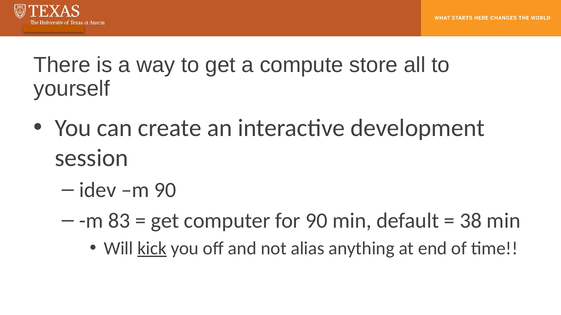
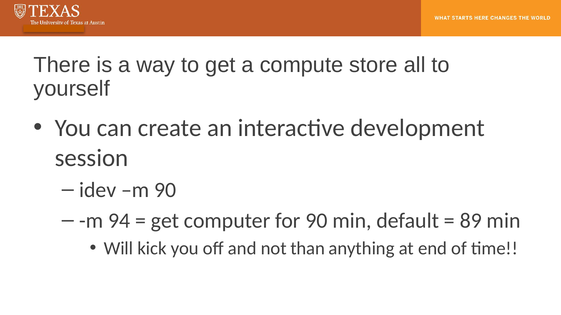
83: 83 -> 94
38: 38 -> 89
kick underline: present -> none
alias: alias -> than
